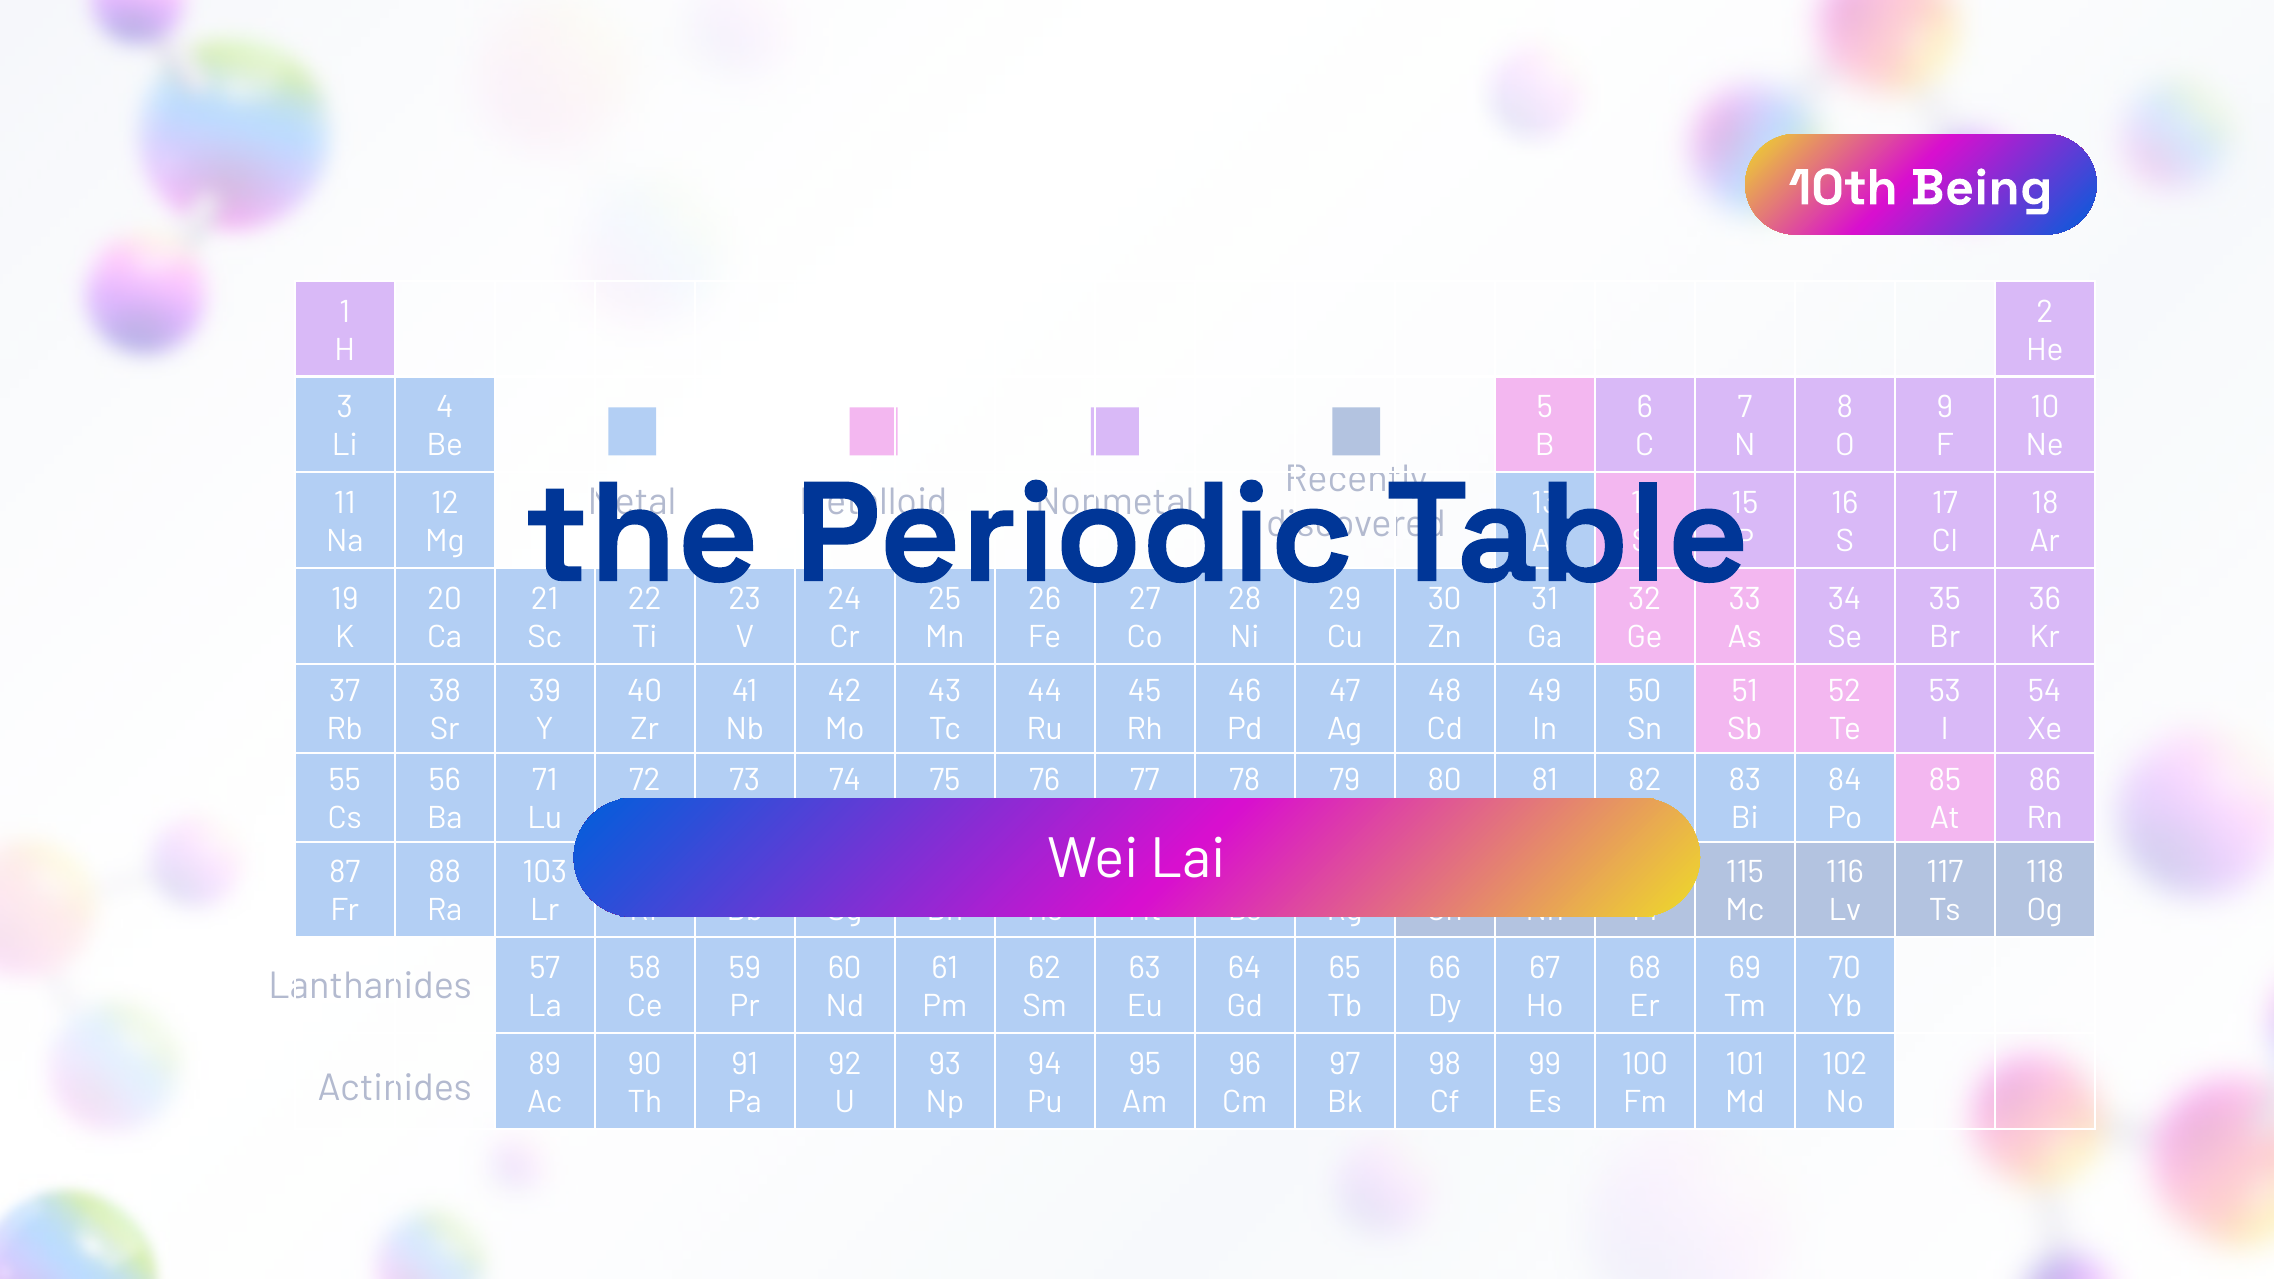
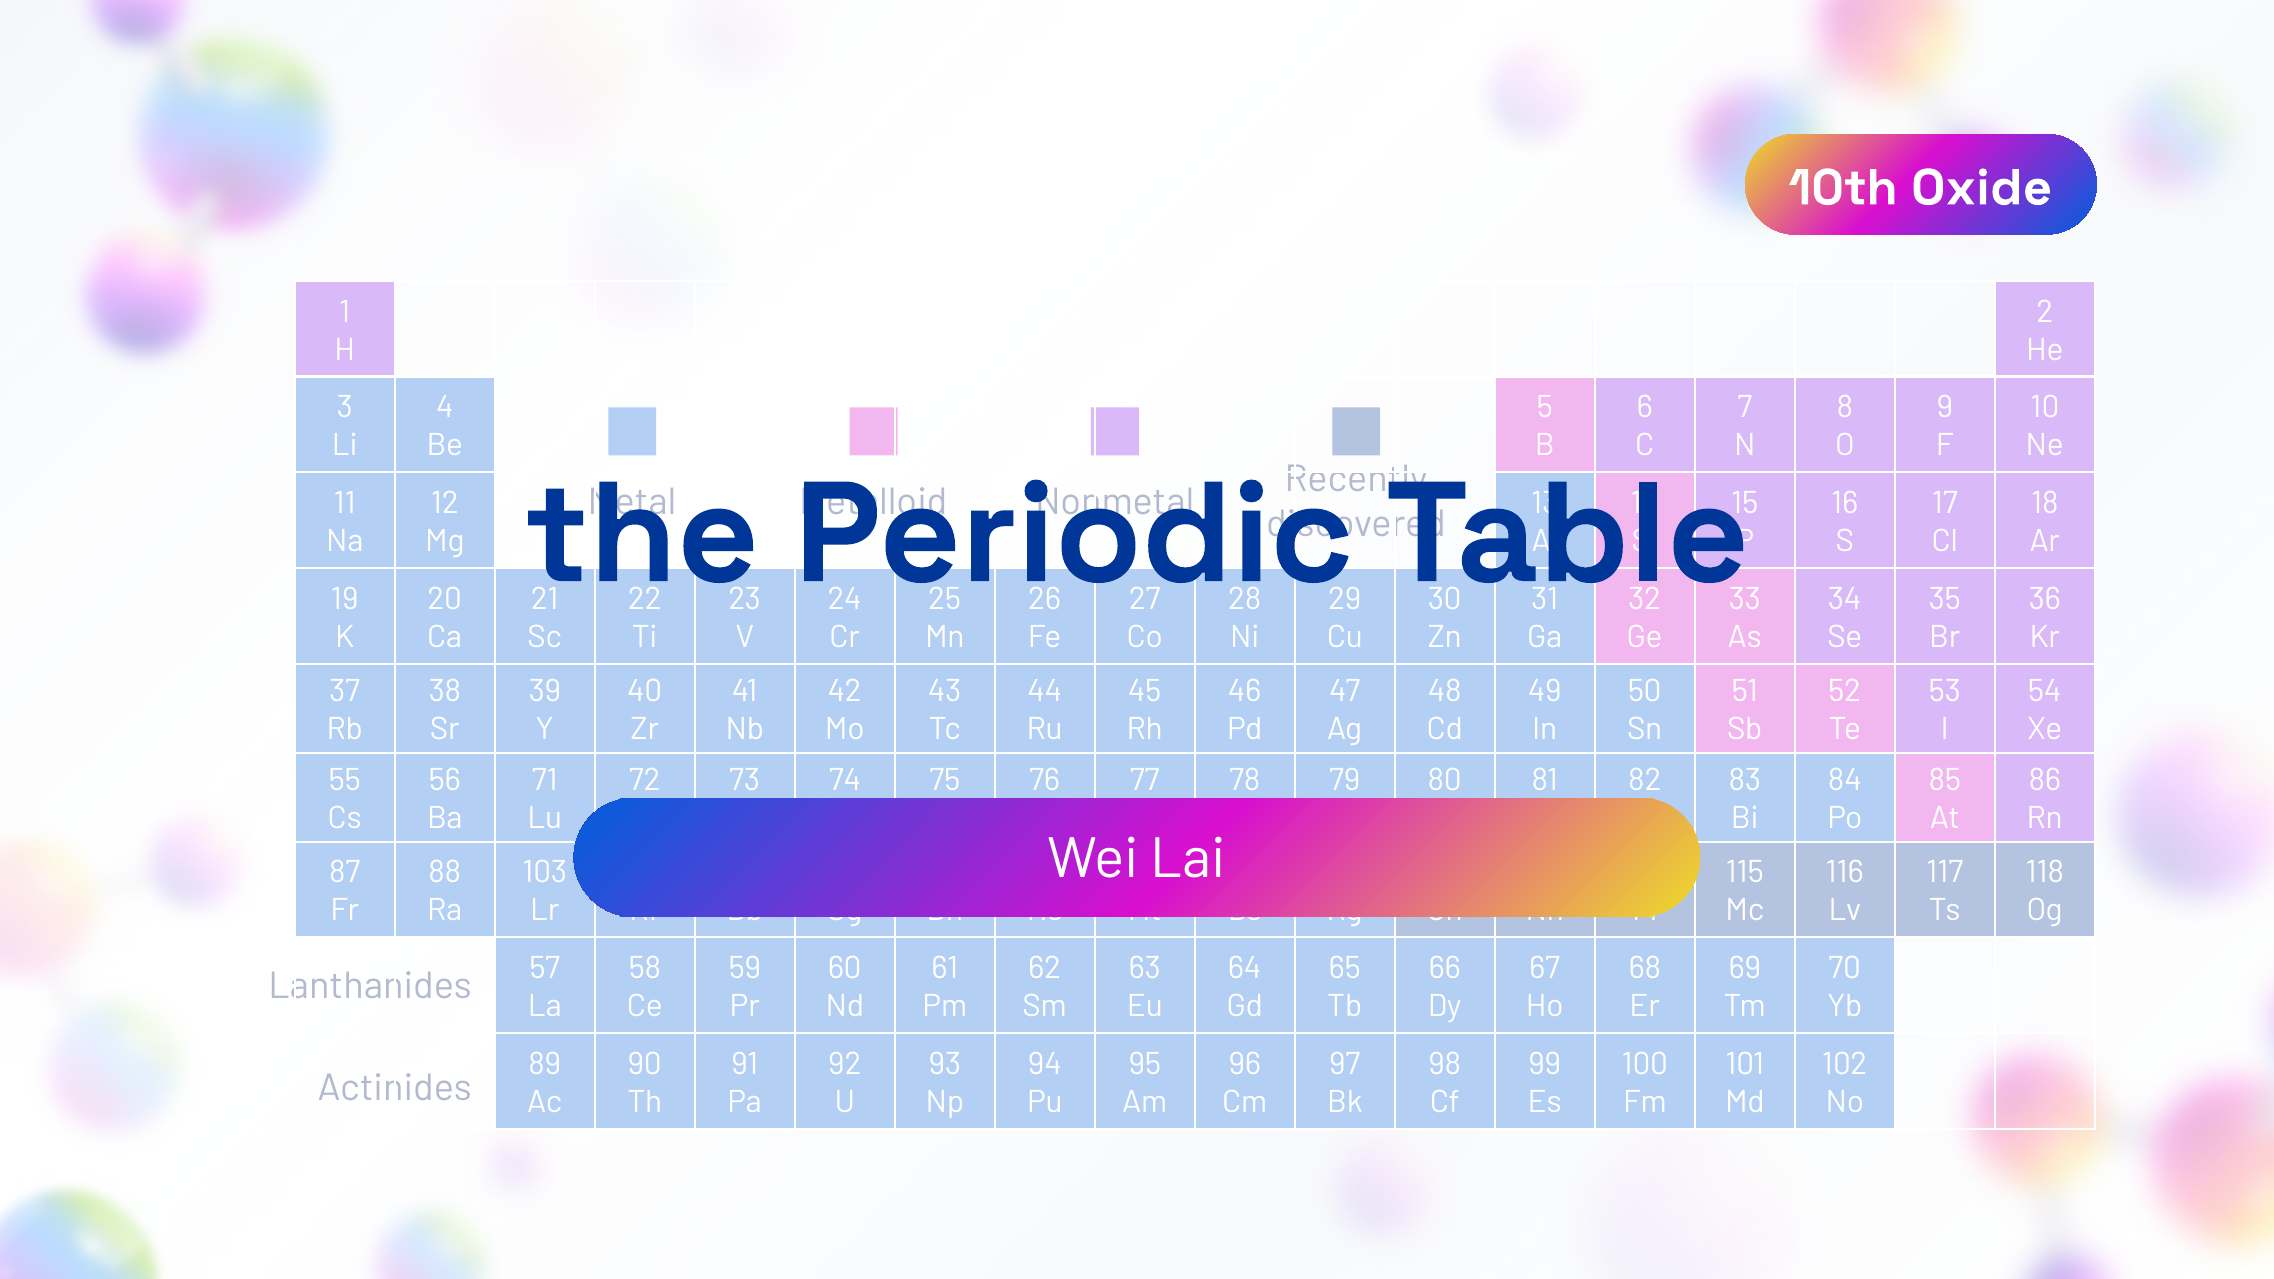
Being: Being -> Oxide
